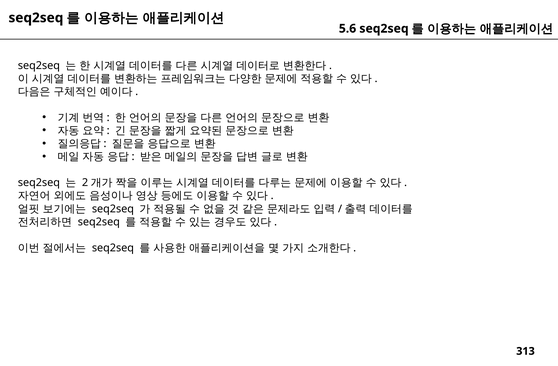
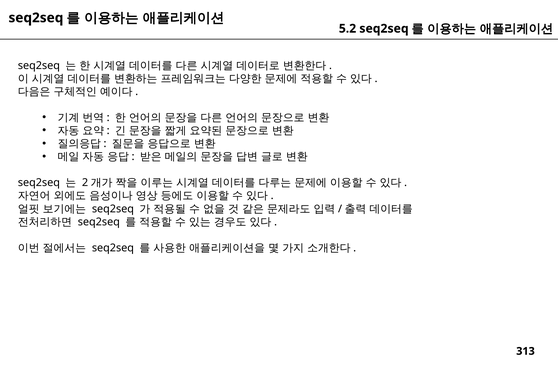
5.6: 5.6 -> 5.2
